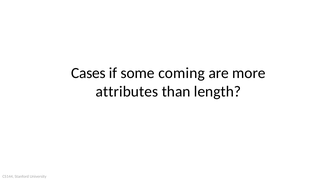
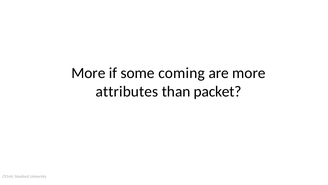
Cases at (88, 73): Cases -> More
length: length -> packet
